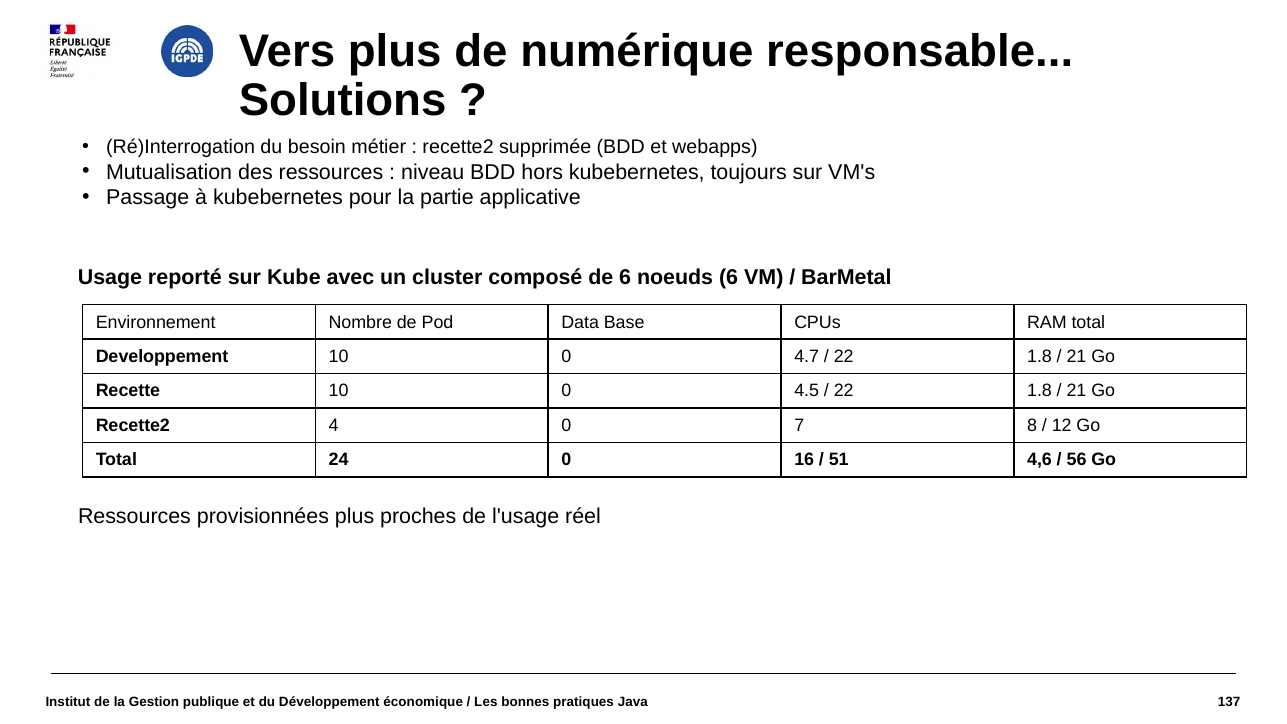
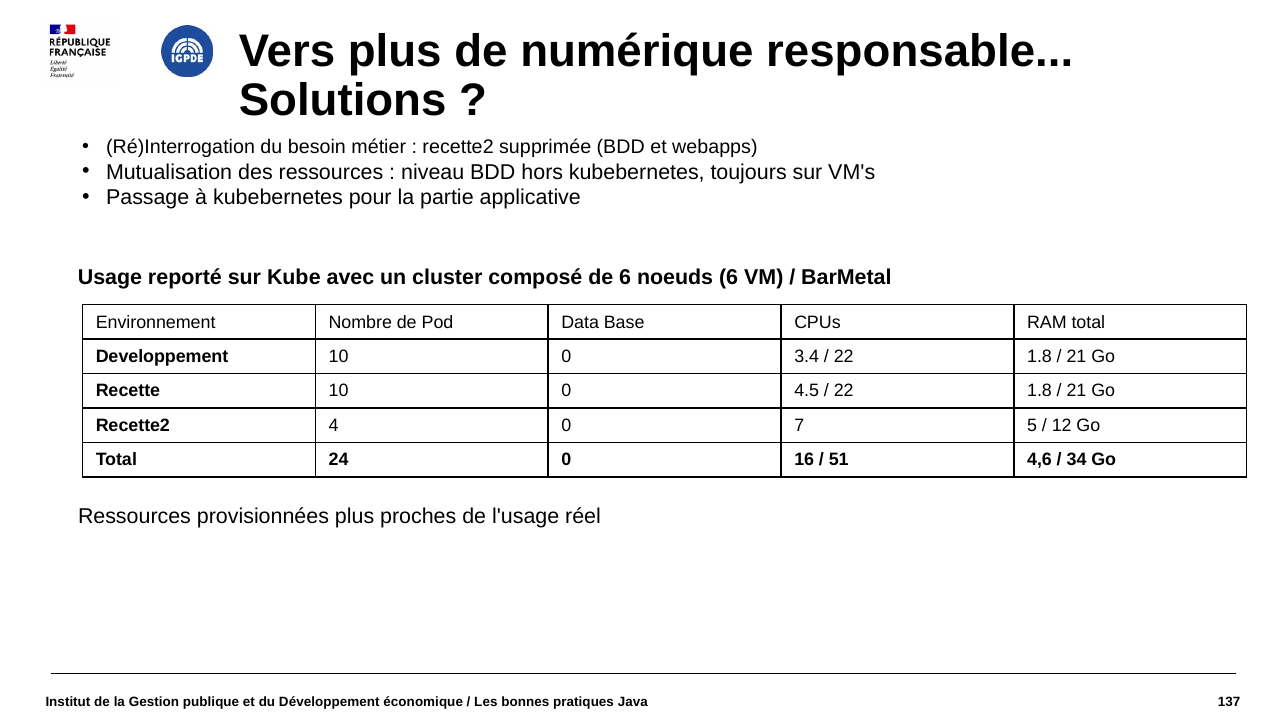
4.7: 4.7 -> 3.4
8: 8 -> 5
56: 56 -> 34
